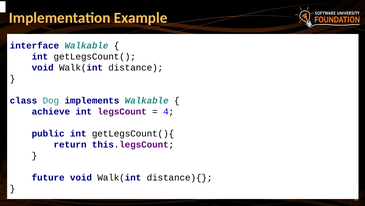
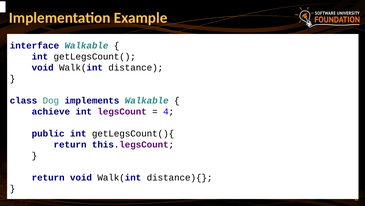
future at (48, 177): future -> return
